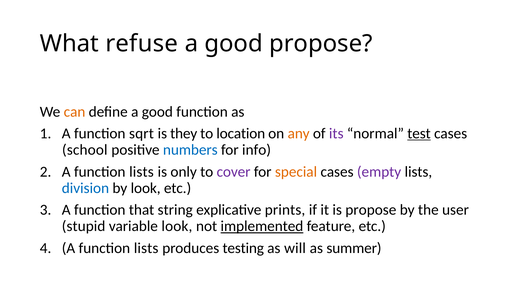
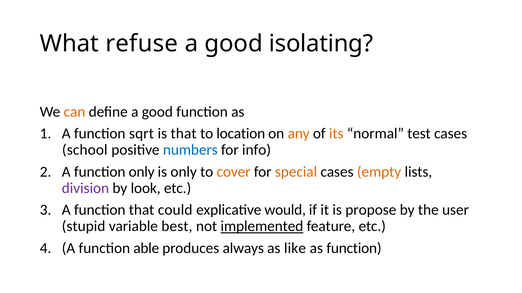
good propose: propose -> isolating
is they: they -> that
its colour: purple -> orange
test underline: present -> none
lists at (141, 172): lists -> only
cover colour: purple -> orange
empty colour: purple -> orange
division colour: blue -> purple
string: string -> could
prints: prints -> would
variable look: look -> best
lists at (146, 249): lists -> able
testing: testing -> always
will: will -> like
as summer: summer -> function
